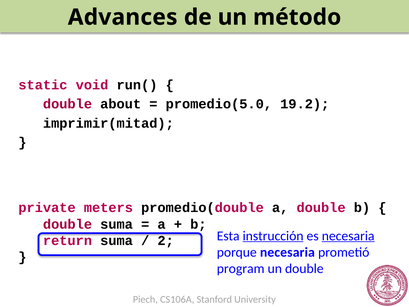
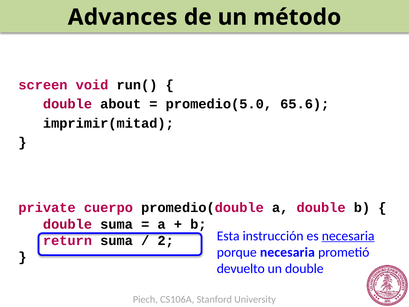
static: static -> screen
19.2: 19.2 -> 65.6
meters: meters -> cuerpo
instrucción underline: present -> none
program: program -> devuelto
